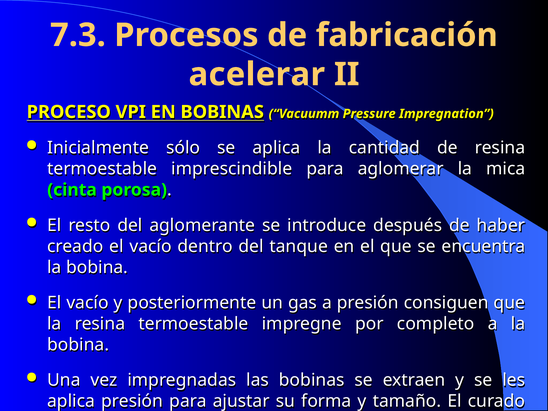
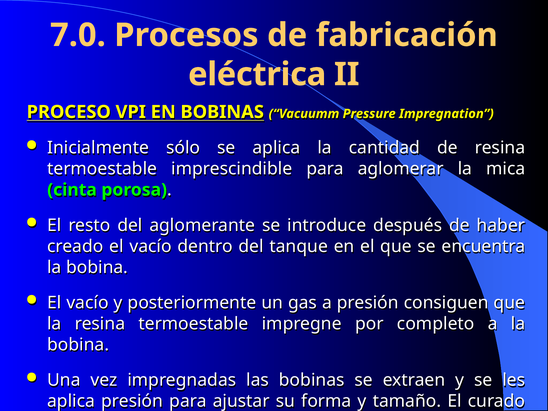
7.3: 7.3 -> 7.0
acelerar: acelerar -> eléctrica
